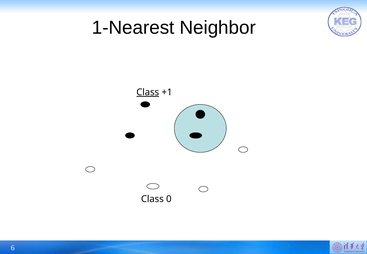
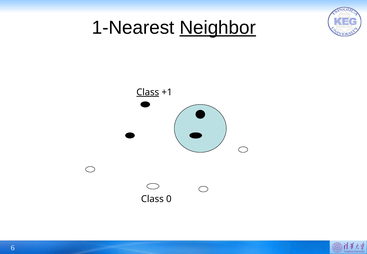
Neighbor underline: none -> present
